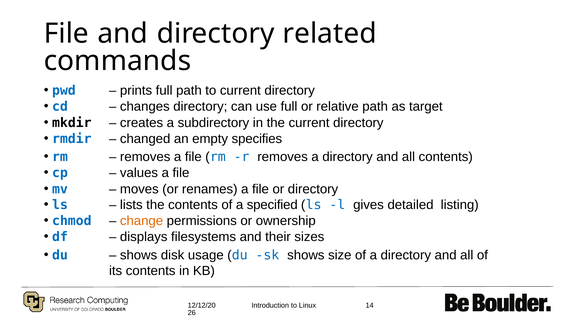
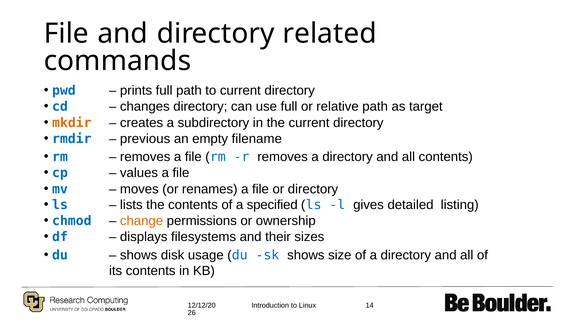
mkdir colour: black -> orange
changed: changed -> previous
specifies: specifies -> filename
